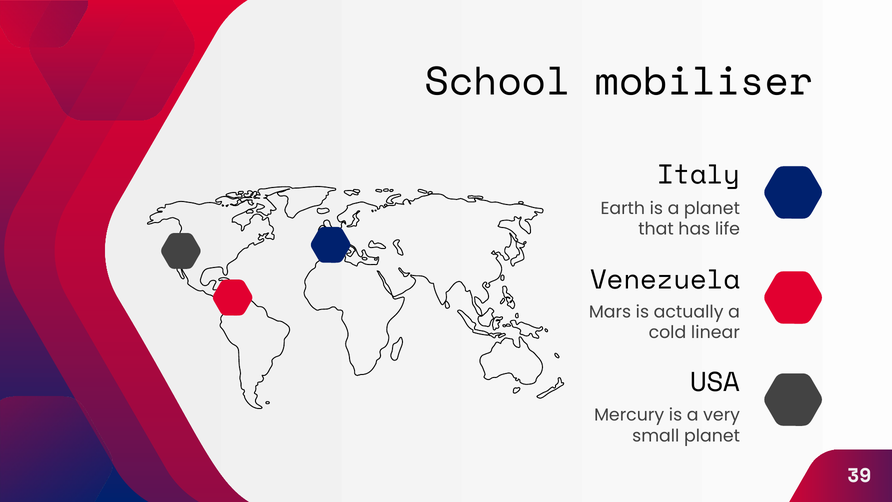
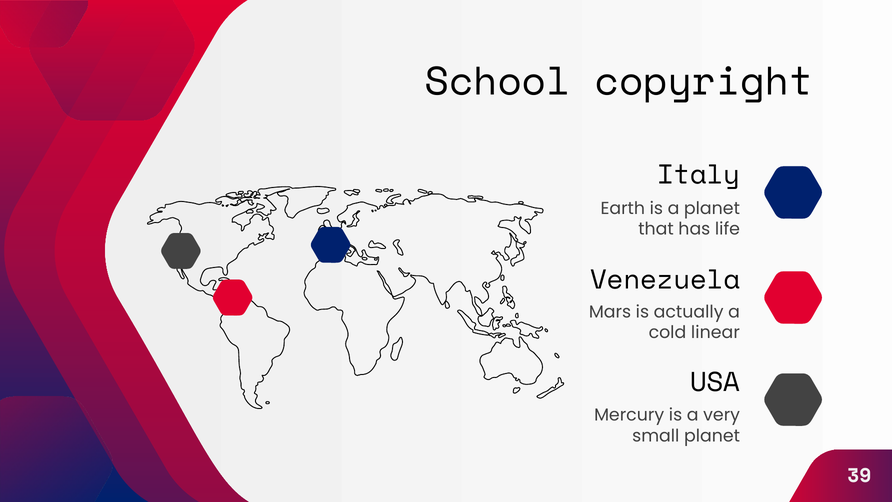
mobiliser: mobiliser -> copyright
